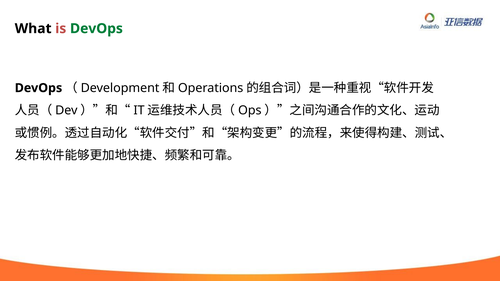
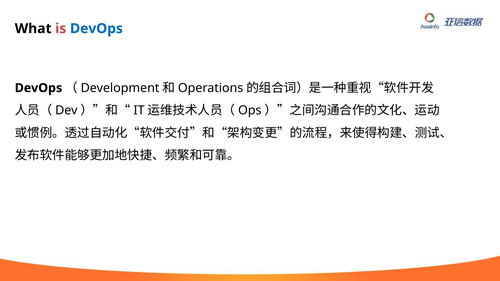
DevOps at (96, 29) colour: green -> blue
